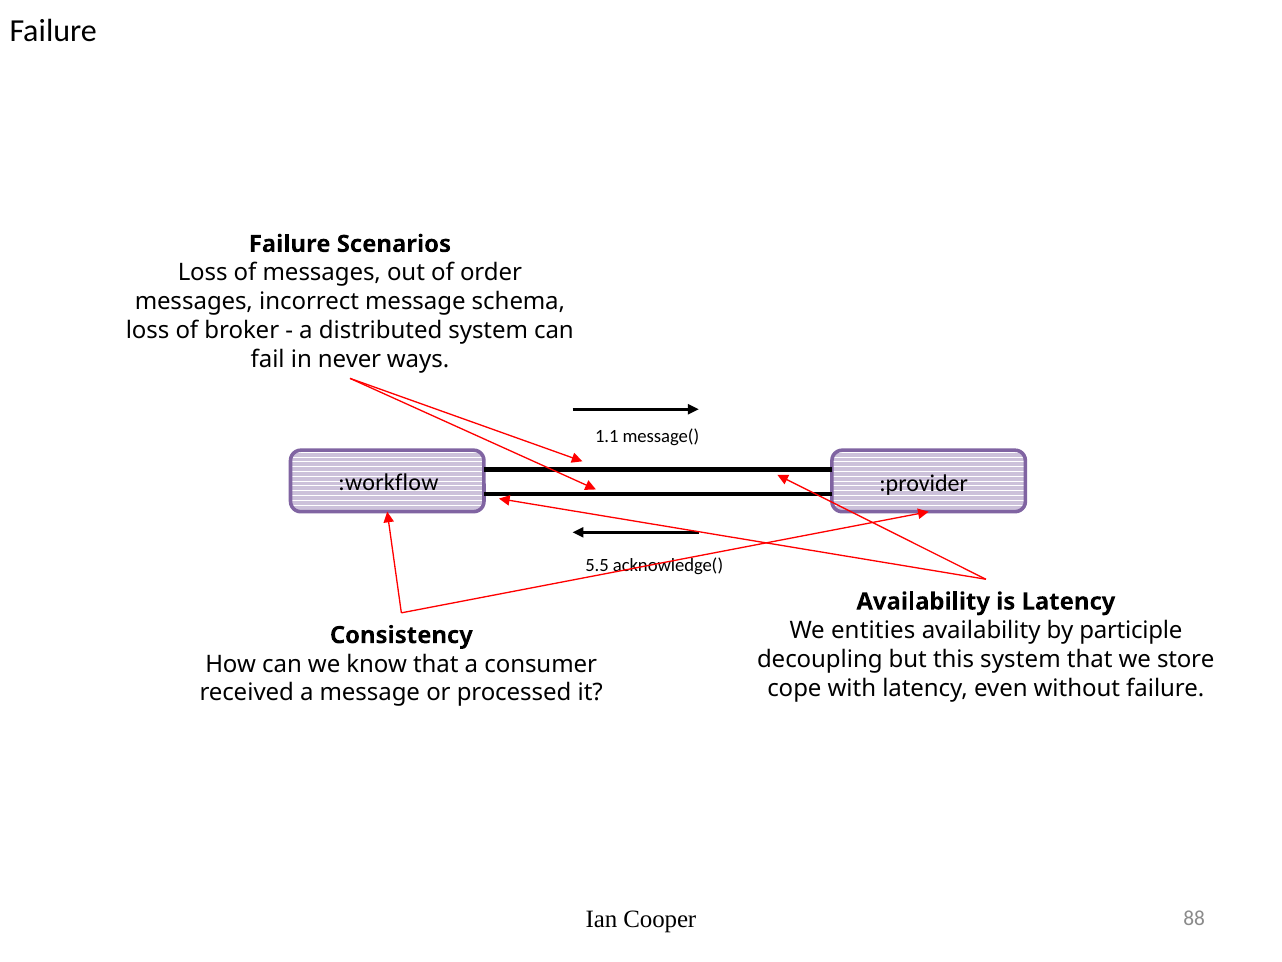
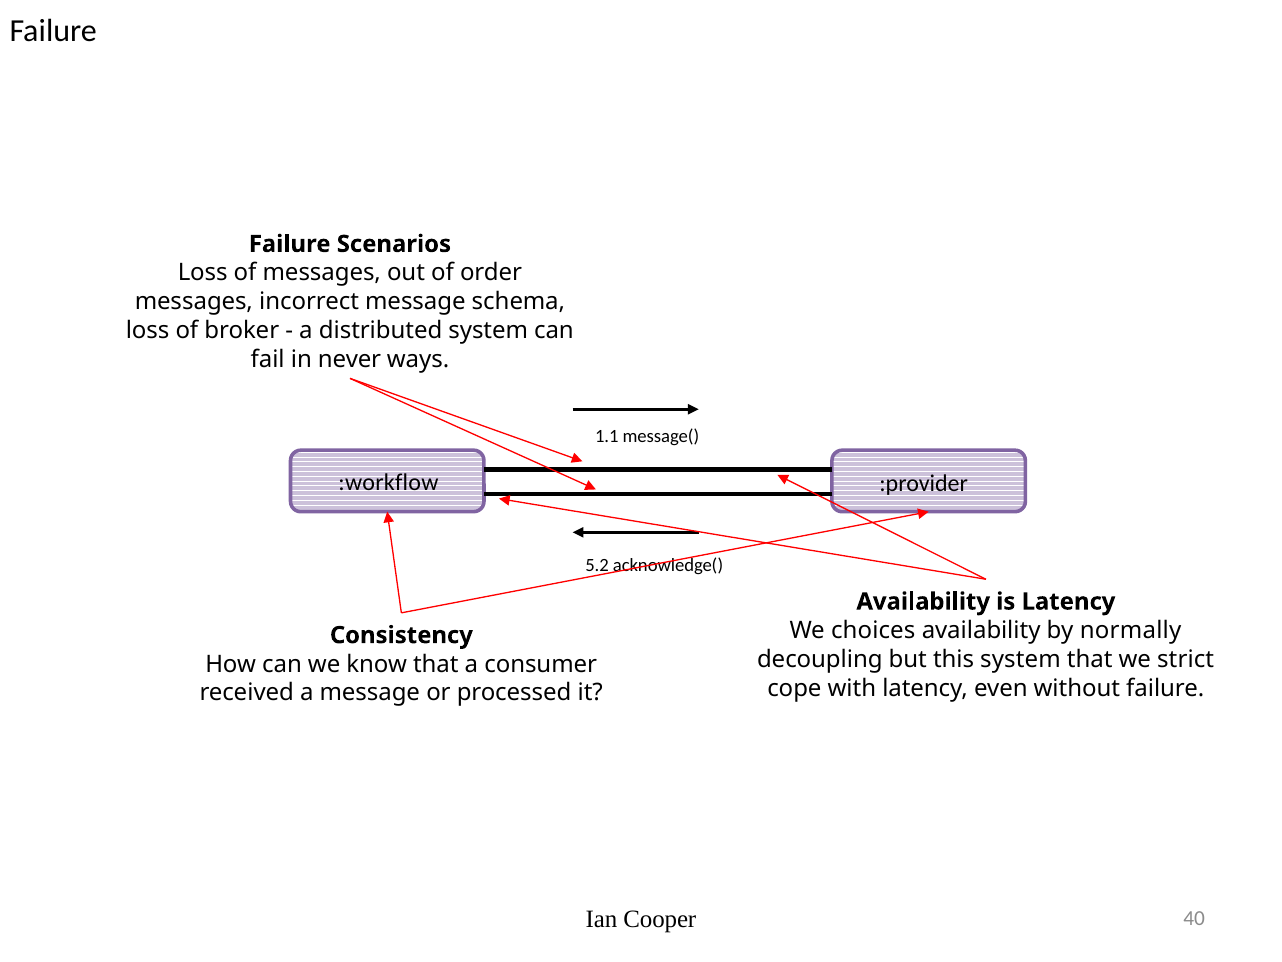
5.5: 5.5 -> 5.2
entities: entities -> choices
participle: participle -> normally
store: store -> strict
88: 88 -> 40
